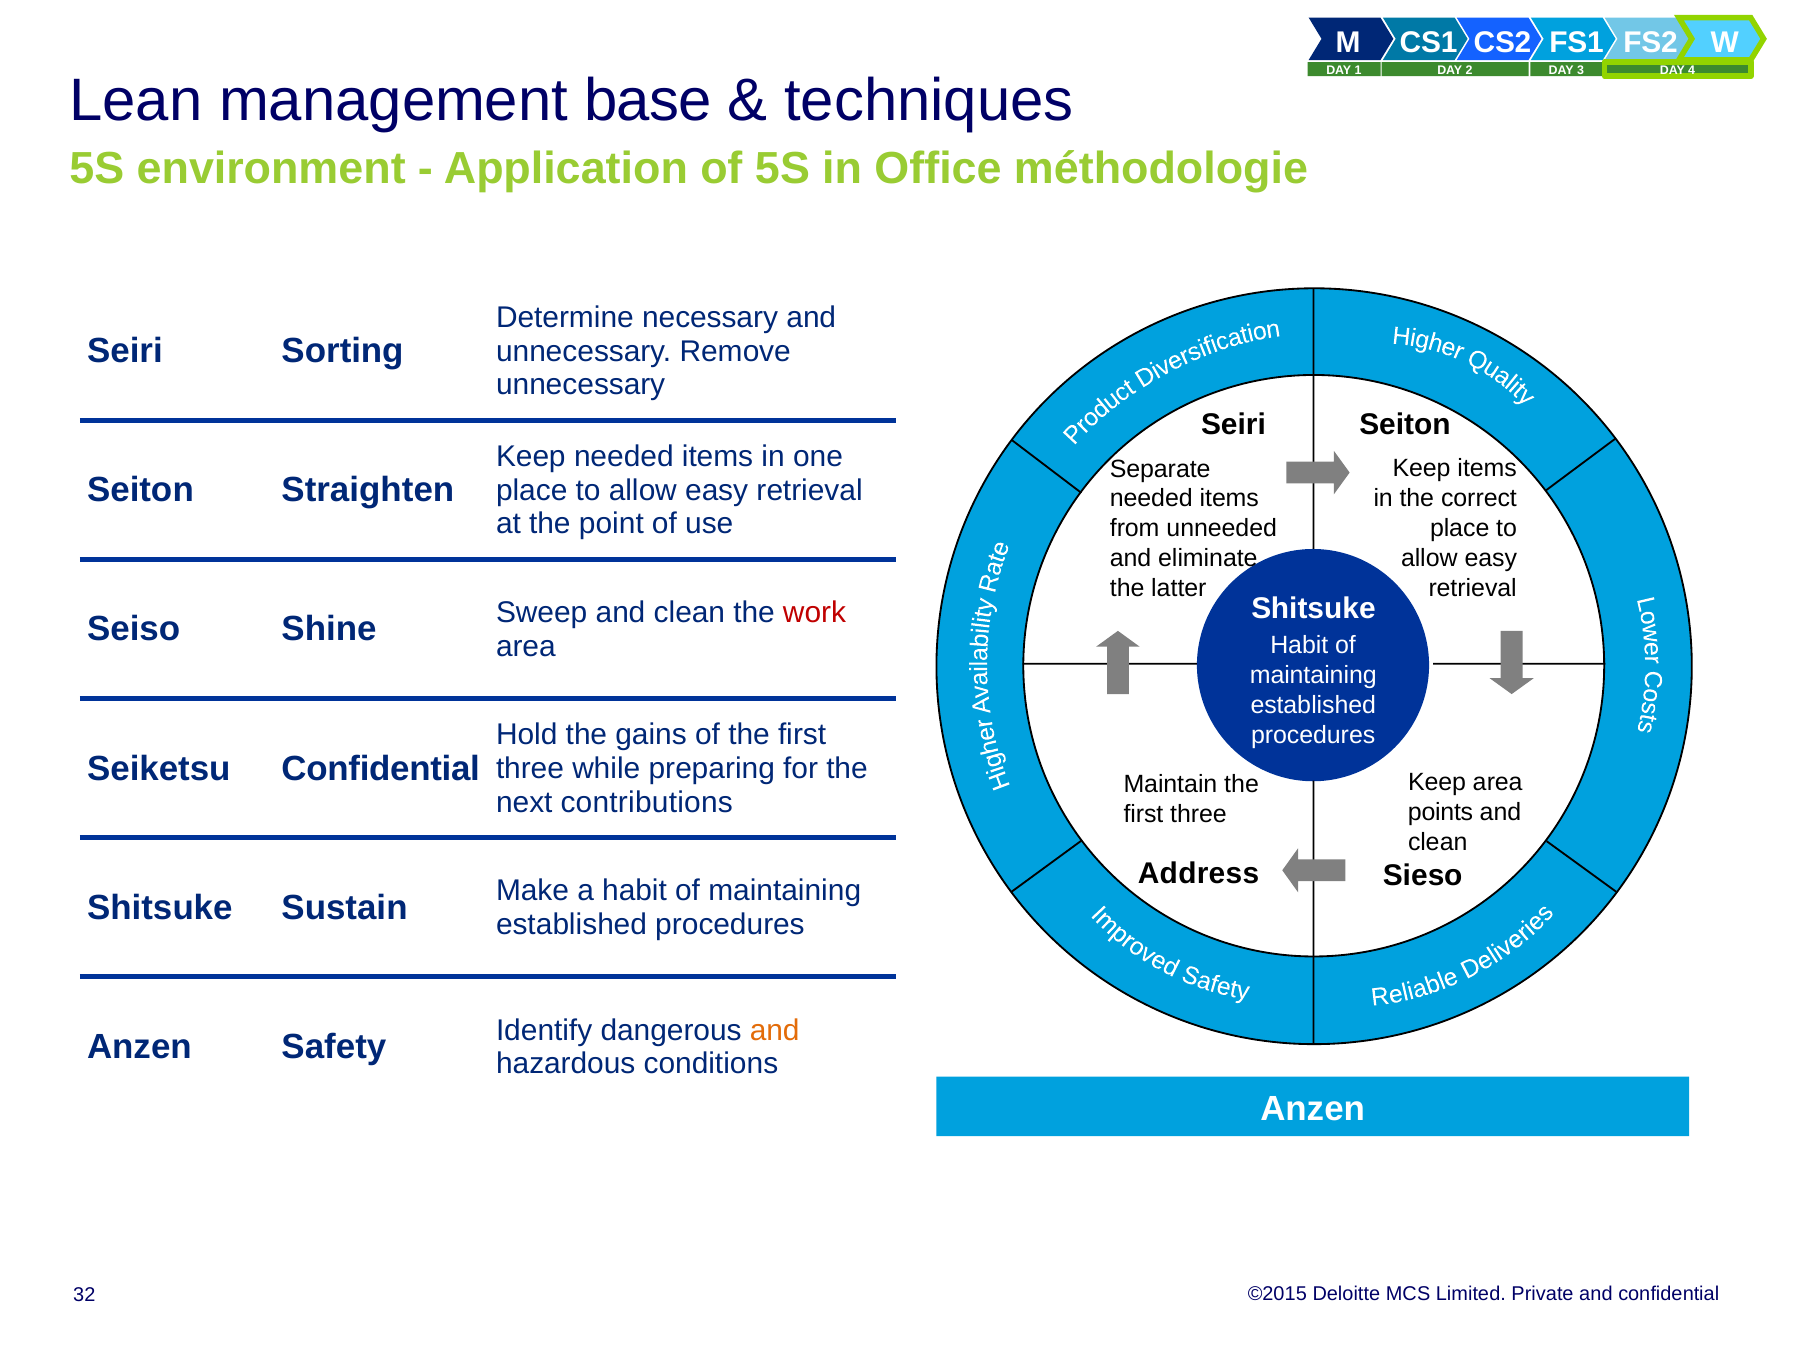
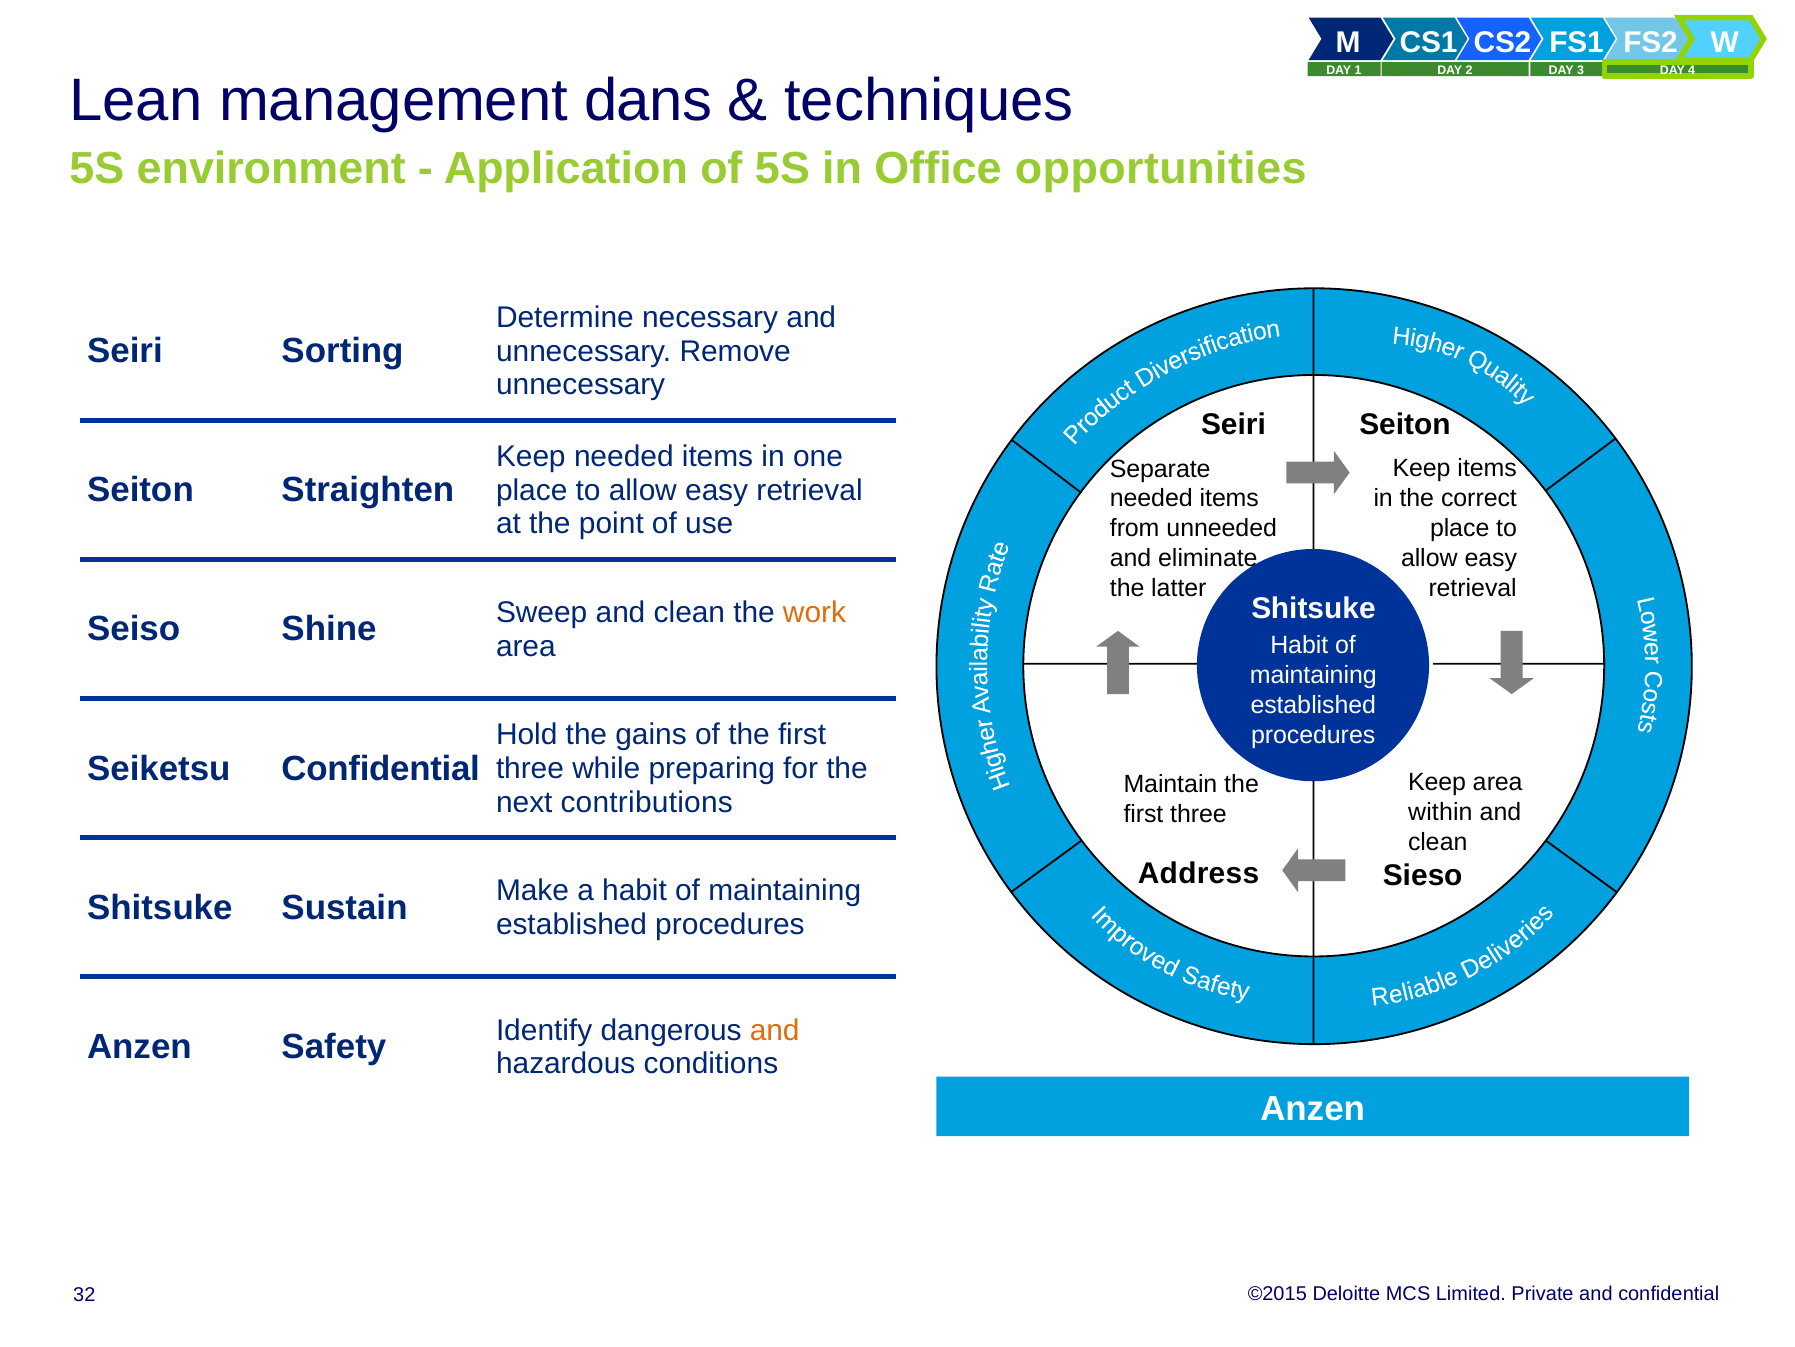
base: base -> dans
méthodologie: méthodologie -> opportunities
work colour: red -> orange
points: points -> within
